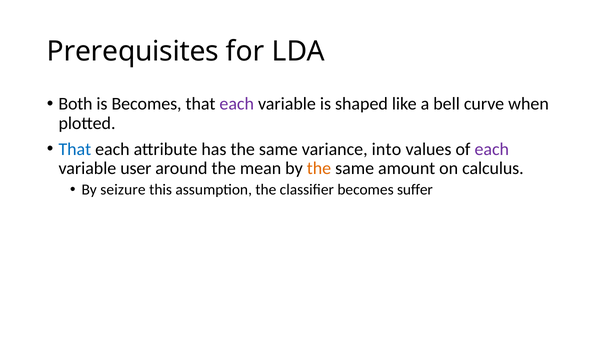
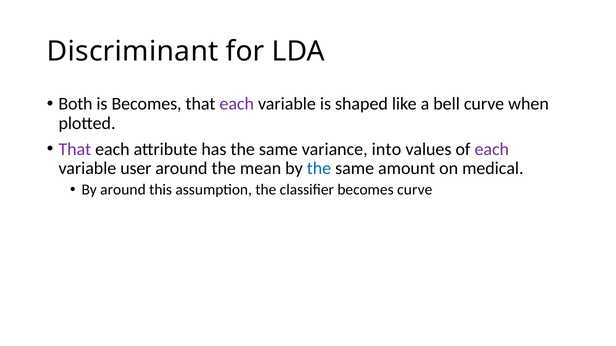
Prerequisites: Prerequisites -> Discriminant
That at (75, 149) colour: blue -> purple
the at (319, 169) colour: orange -> blue
calculus: calculus -> medical
By seizure: seizure -> around
becomes suffer: suffer -> curve
